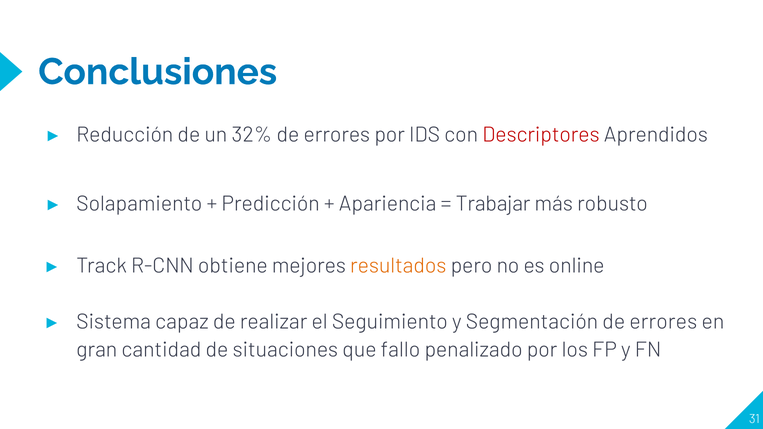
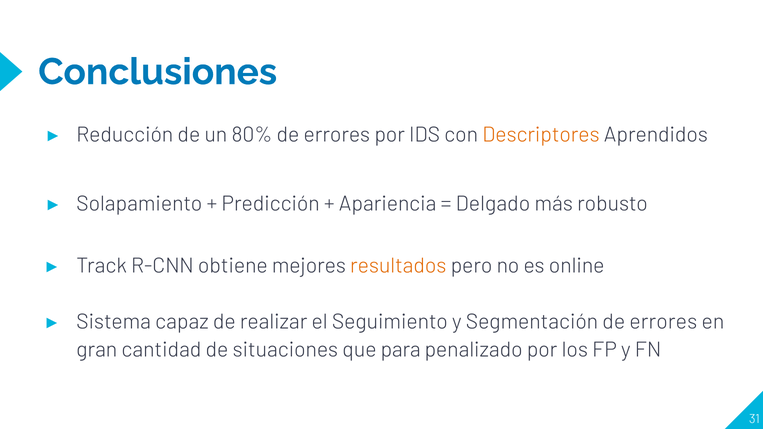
32%: 32% -> 80%
Descriptores colour: red -> orange
Trabajar: Trabajar -> Delgado
fallo: fallo -> para
